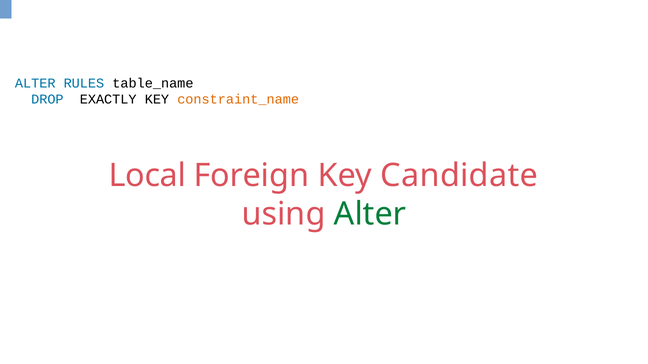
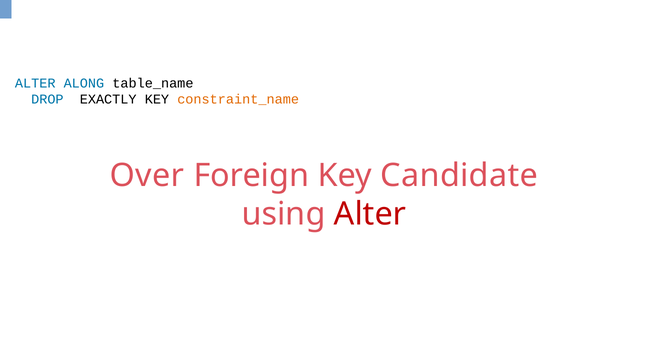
RULES: RULES -> ALONG
Local: Local -> Over
Alter at (370, 215) colour: green -> red
